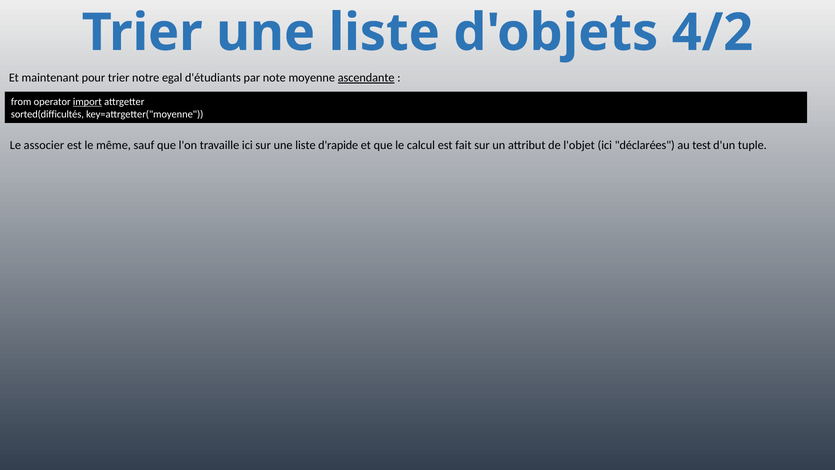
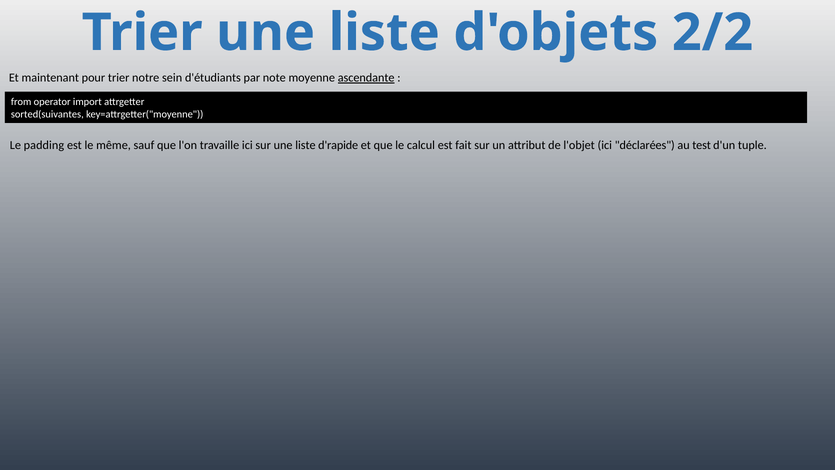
4/2: 4/2 -> 2/2
egal: egal -> sein
import underline: present -> none
sorted(difficultés: sorted(difficultés -> sorted(suivantes
associer: associer -> padding
